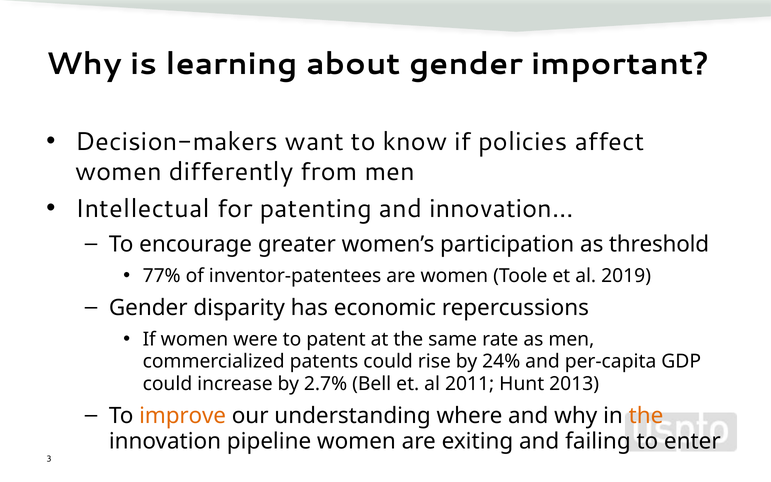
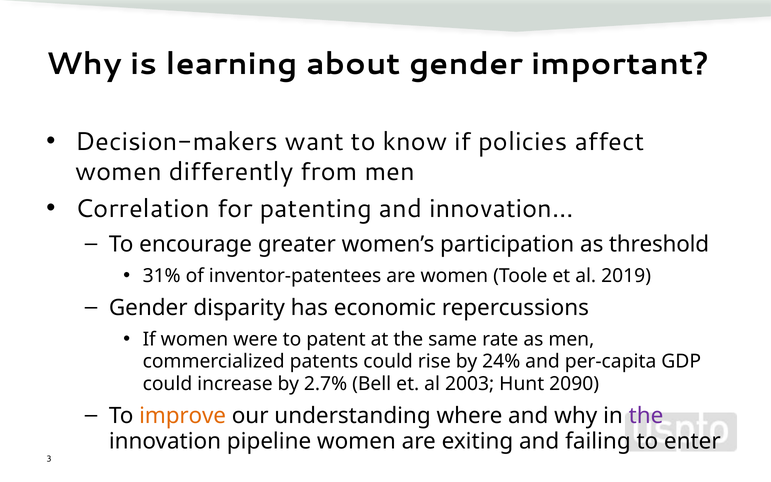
Intellectual: Intellectual -> Correlation
77%: 77% -> 31%
2011: 2011 -> 2003
2013: 2013 -> 2090
the at (646, 415) colour: orange -> purple
